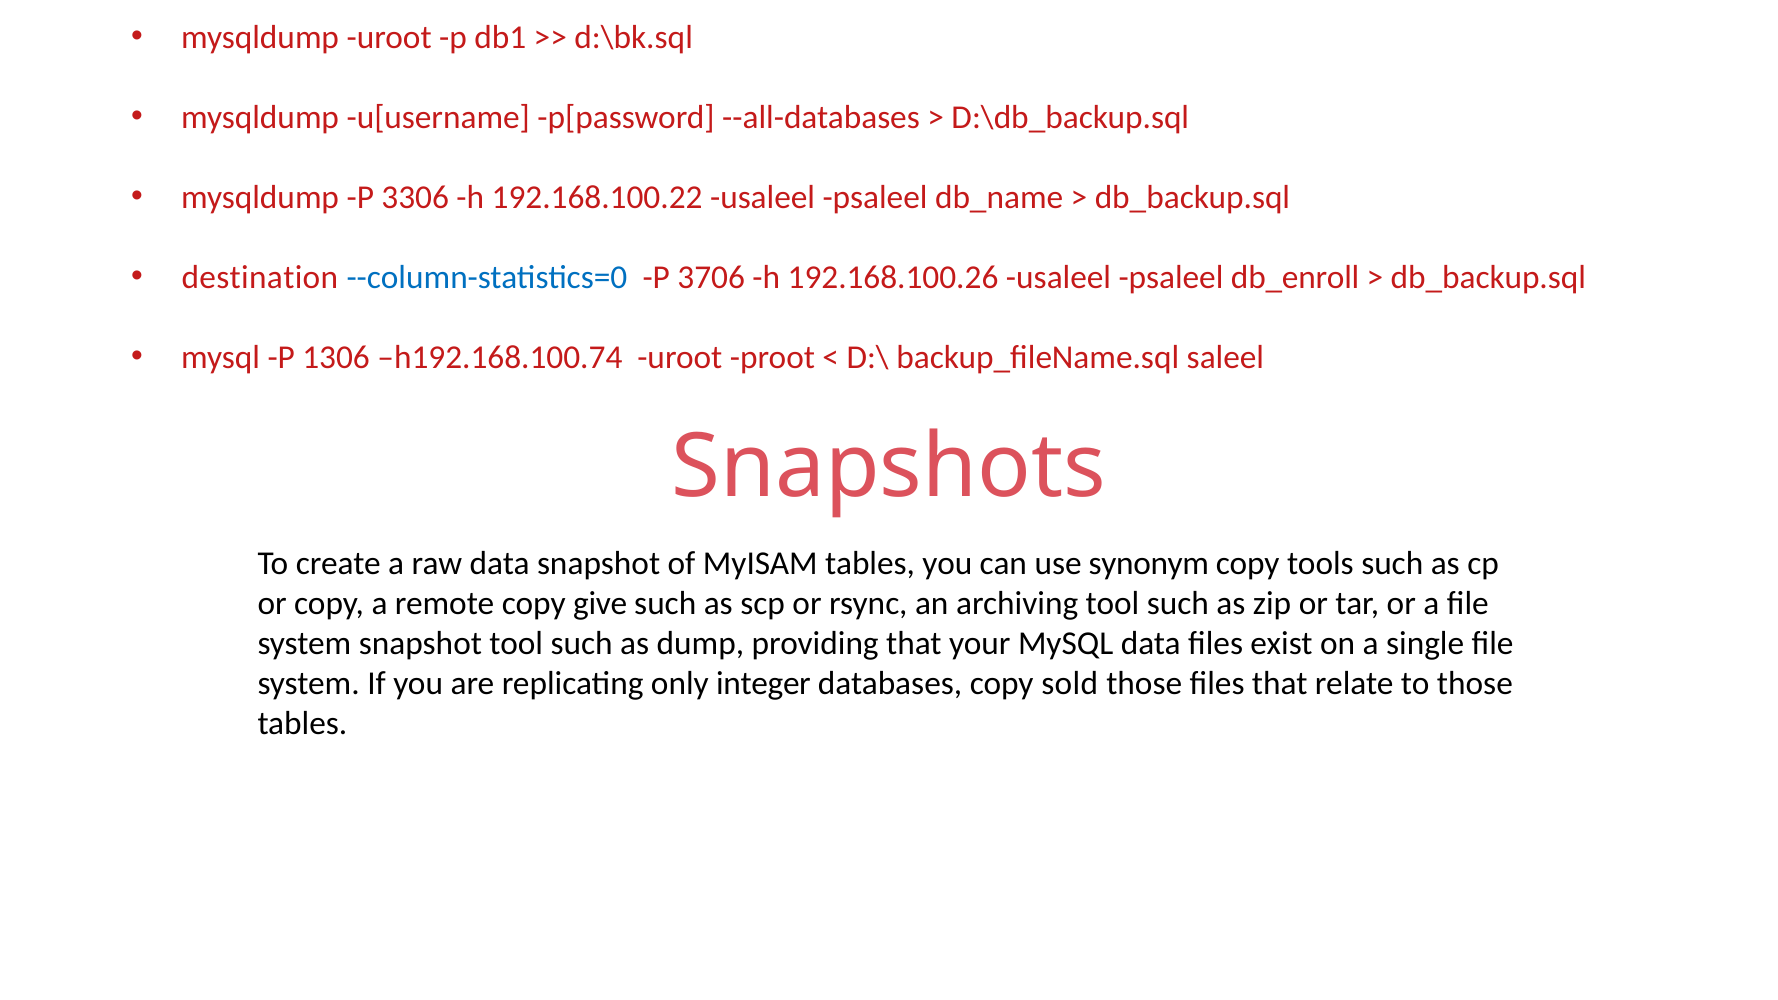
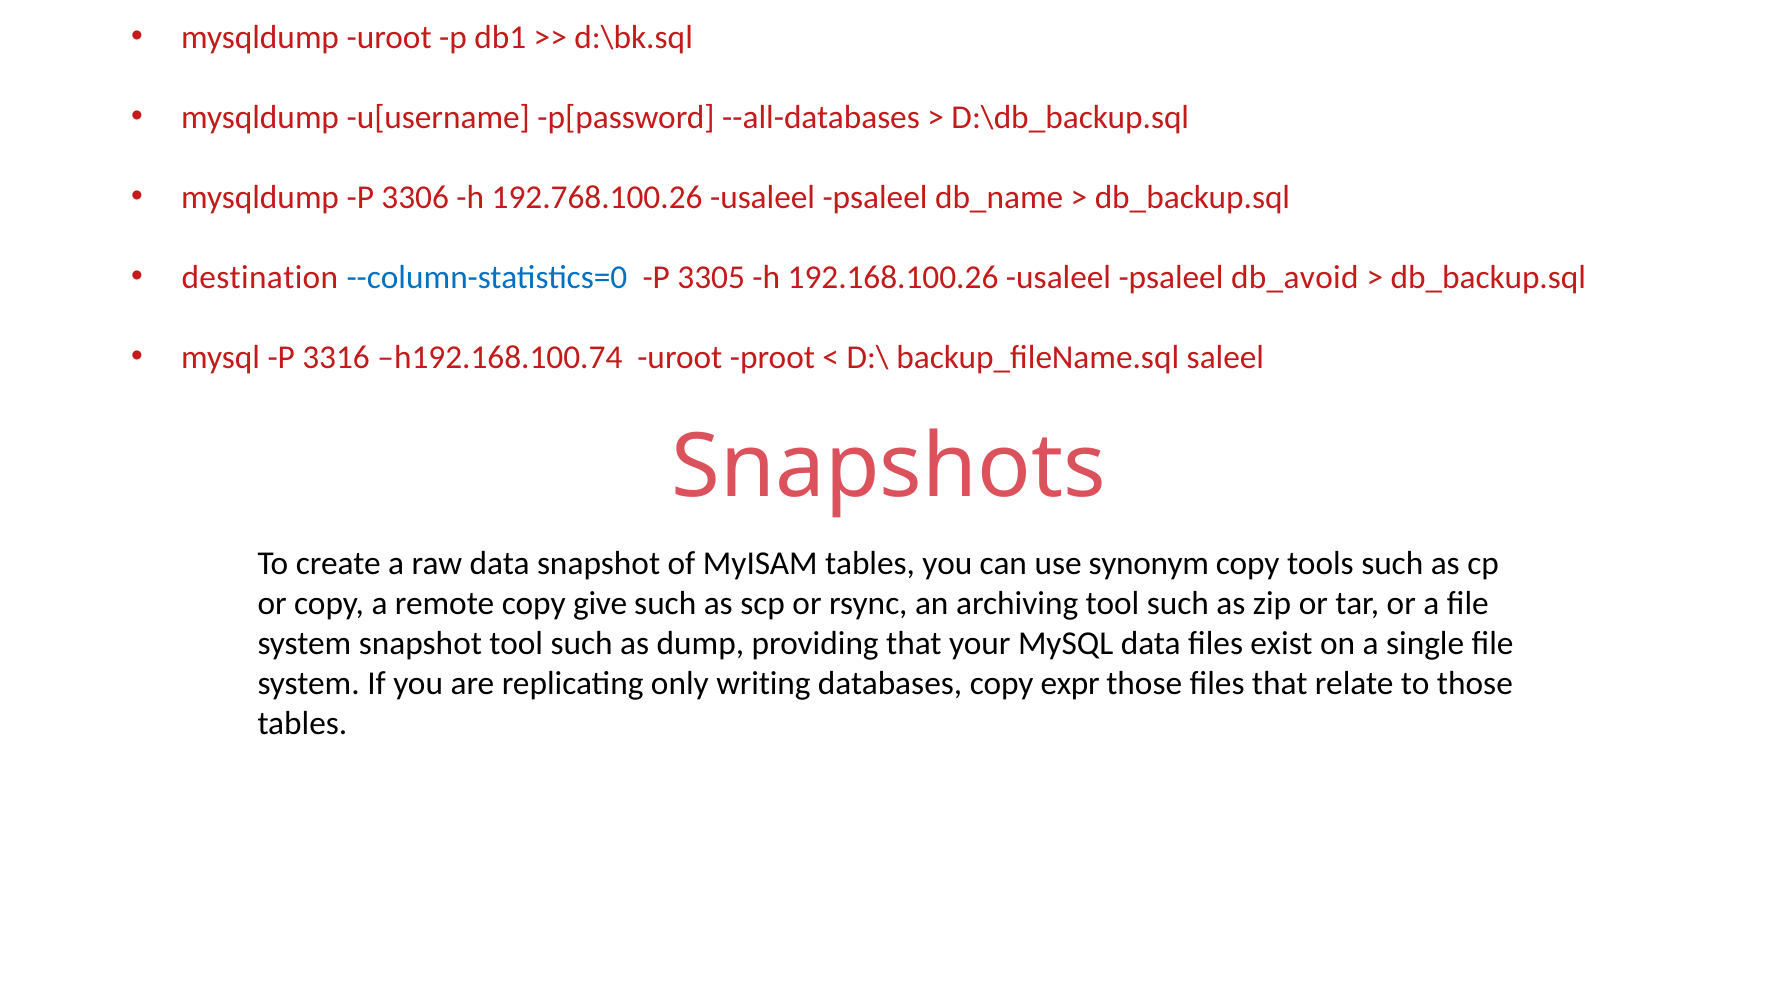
192.168.100.22: 192.168.100.22 -> 192.768.100.26
3706: 3706 -> 3305
db_enroll: db_enroll -> db_avoid
1306: 1306 -> 3316
integer: integer -> writing
sold: sold -> expr
